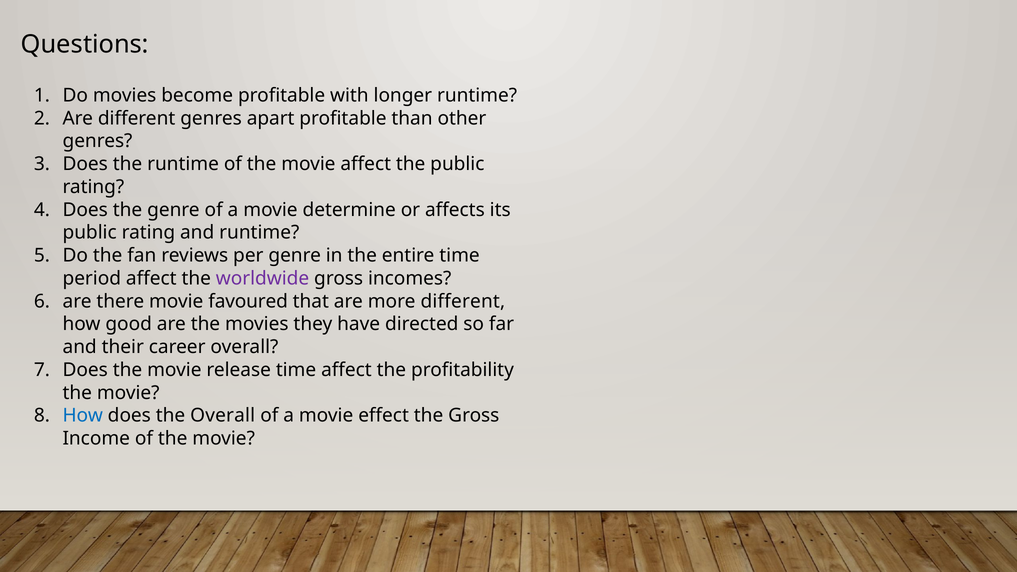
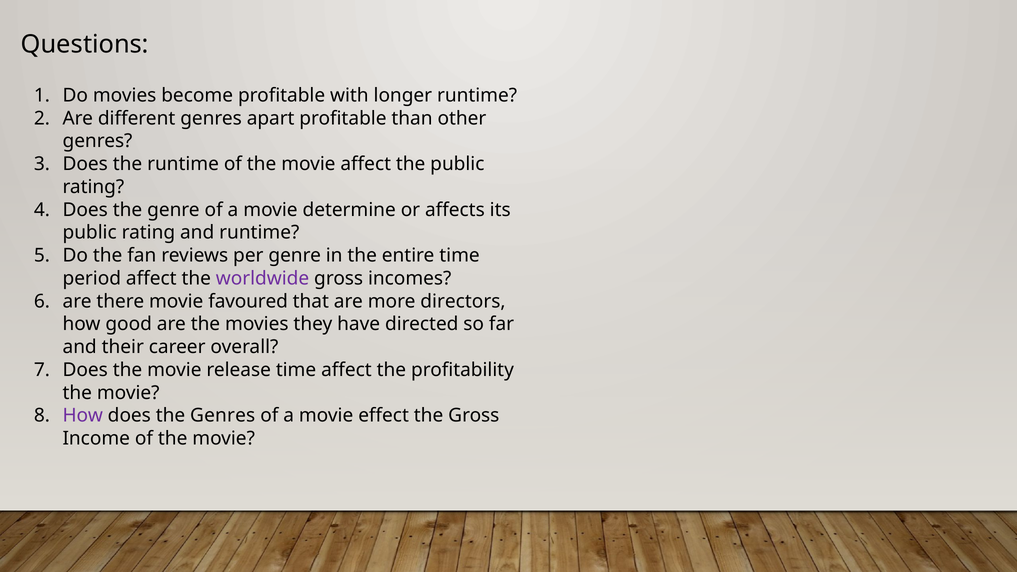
more different: different -> directors
How at (83, 416) colour: blue -> purple
the Overall: Overall -> Genres
